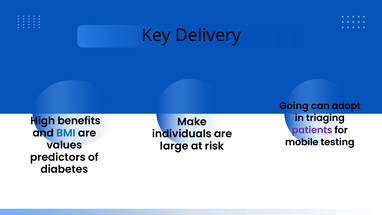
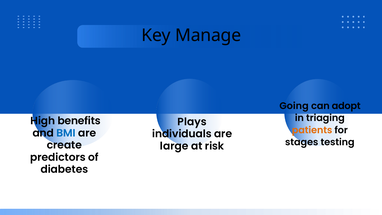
Delivery: Delivery -> Manage
Make: Make -> Plays
patients colour: purple -> orange
mobile: mobile -> stages
values: values -> create
